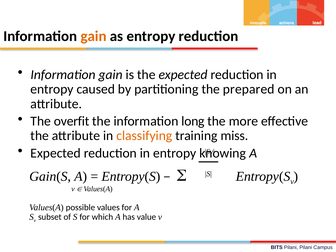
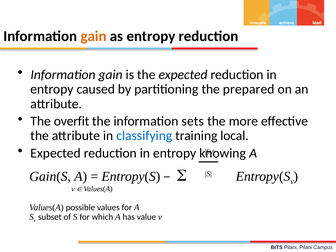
long: long -> sets
classifying colour: orange -> blue
miss: miss -> local
